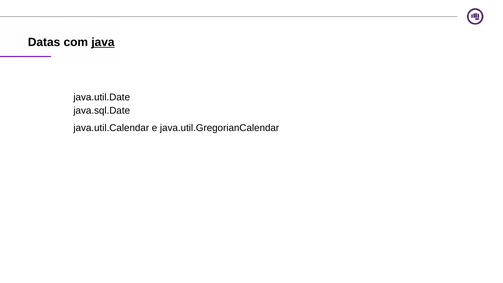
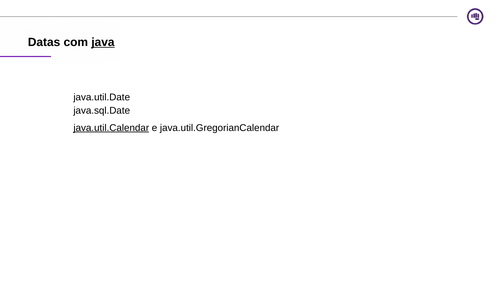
java.util.Calendar underline: none -> present
